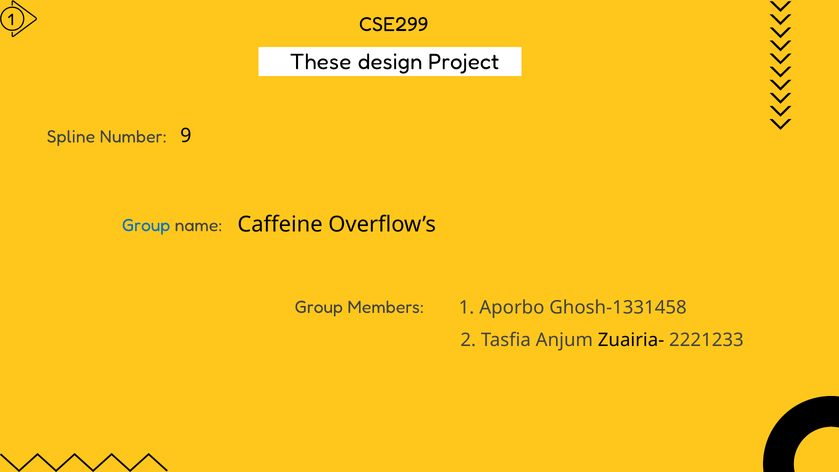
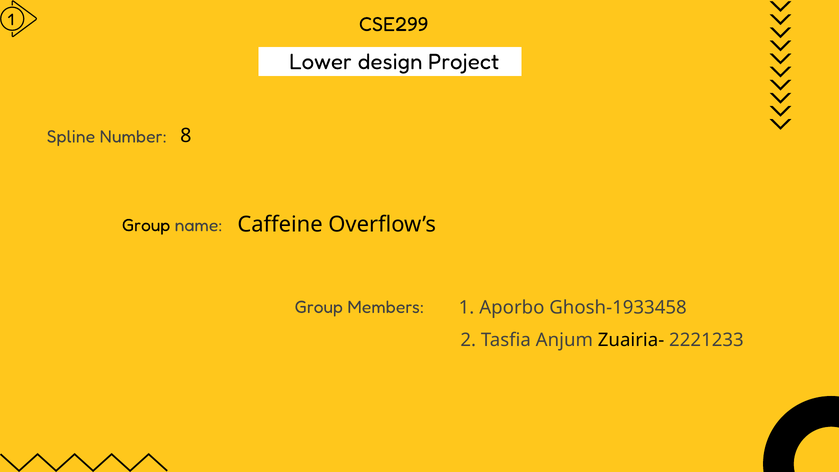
These: These -> Lower
9: 9 -> 8
Group at (146, 225) colour: blue -> black
Ghosh-1331458: Ghosh-1331458 -> Ghosh-1933458
